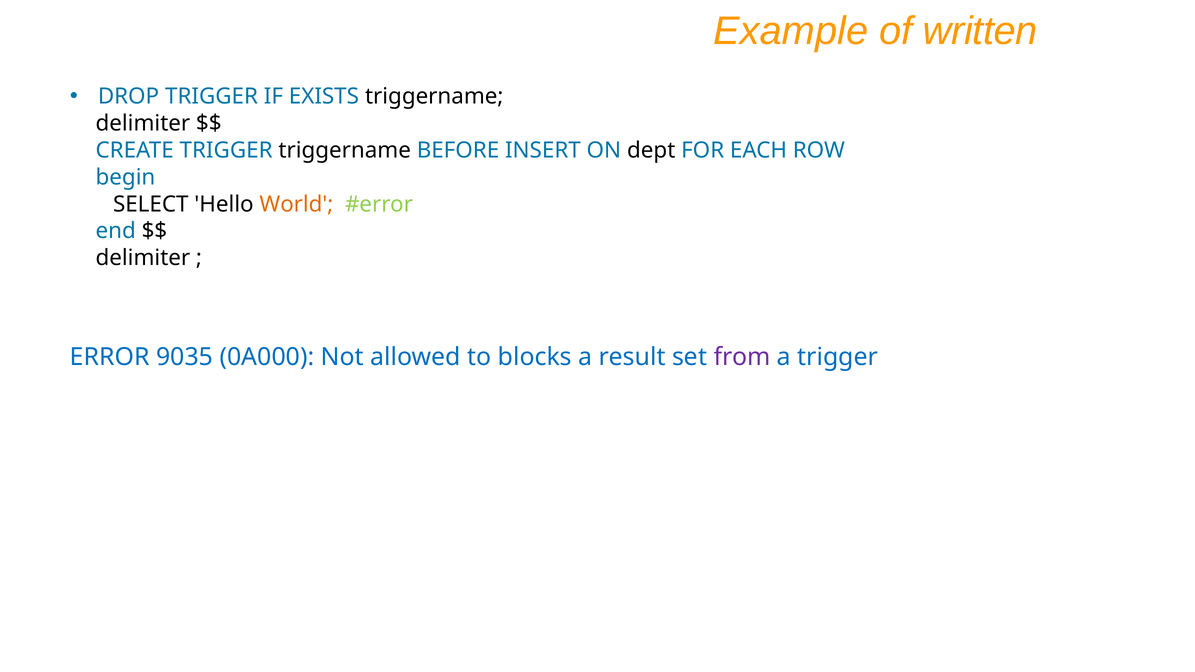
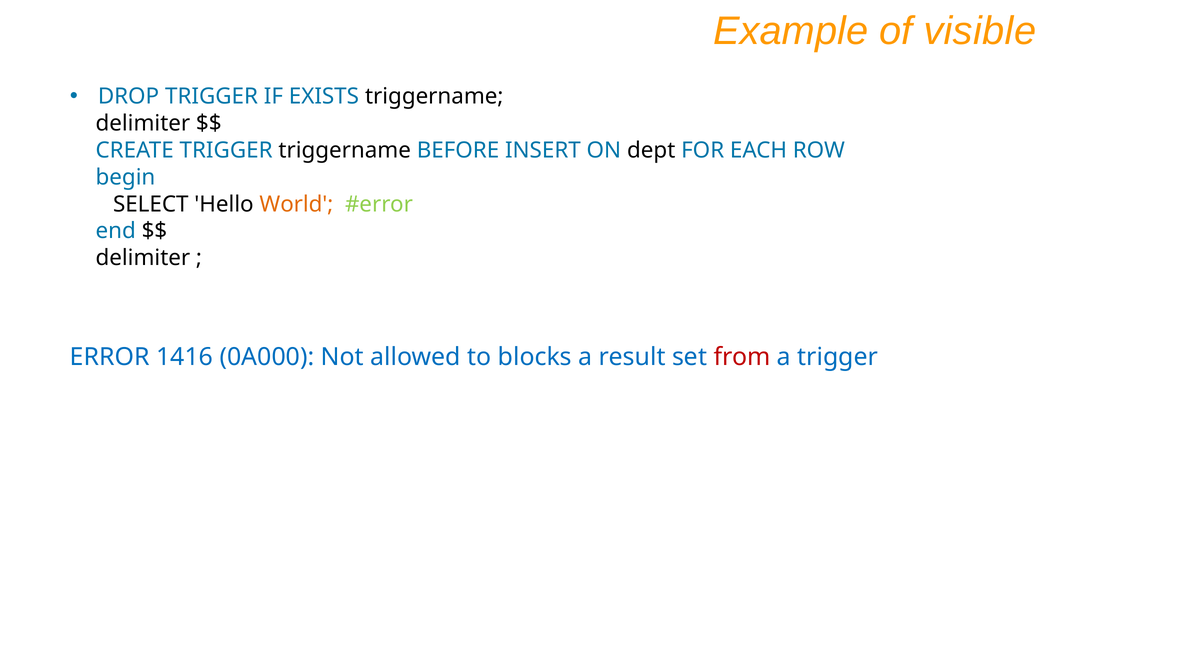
written: written -> visible
9035: 9035 -> 1416
from colour: purple -> red
